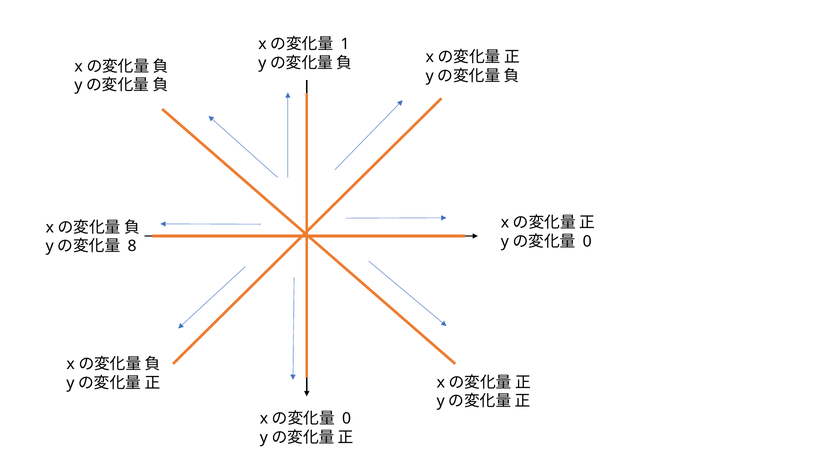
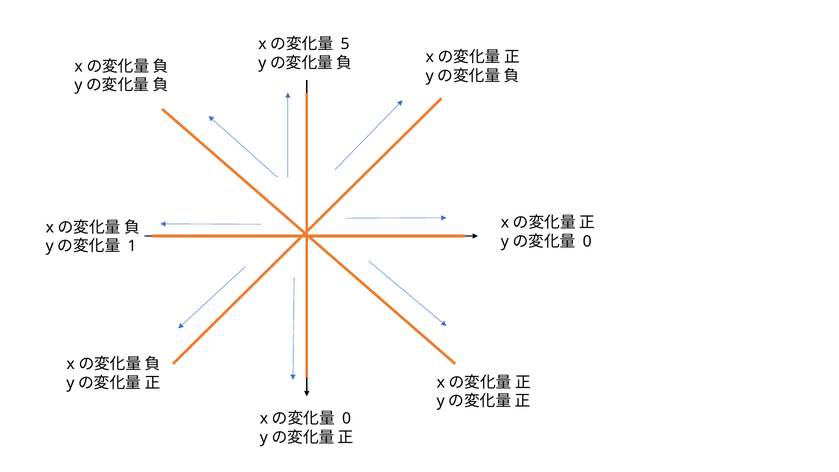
1: 1 -> 5
8: 8 -> 1
